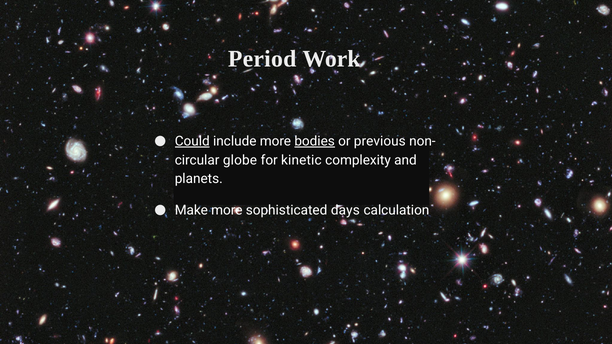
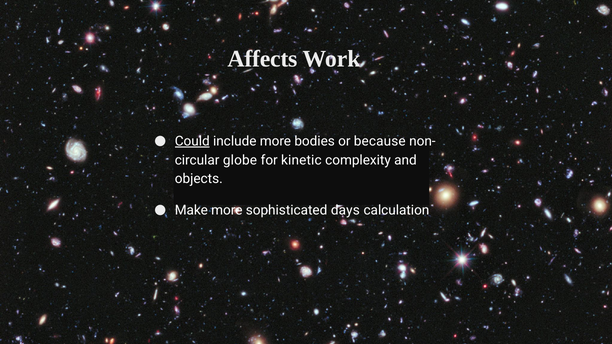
Period: Period -> Affects
bodies underline: present -> none
previous: previous -> because
planets: planets -> objects
